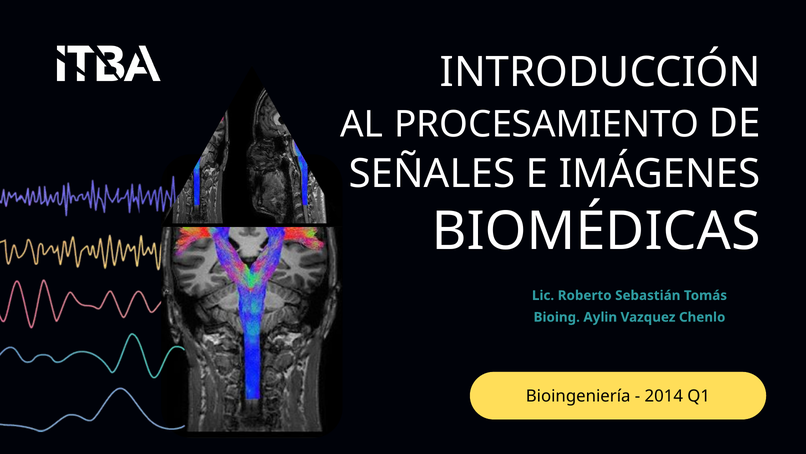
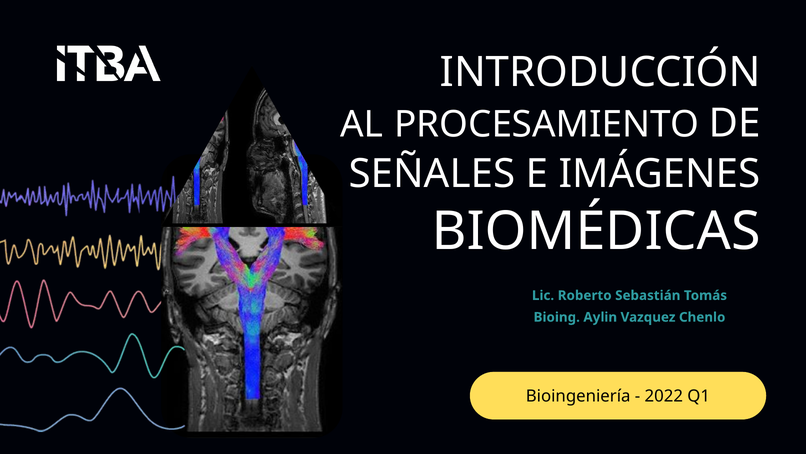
2014: 2014 -> 2022
